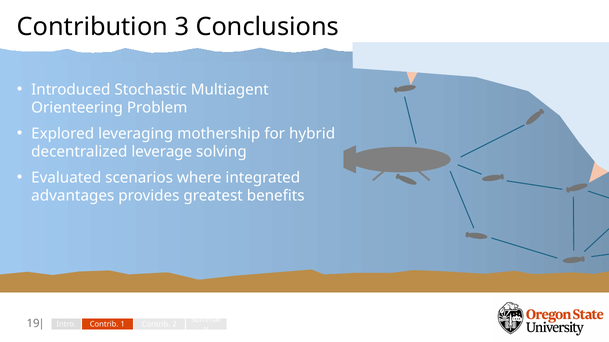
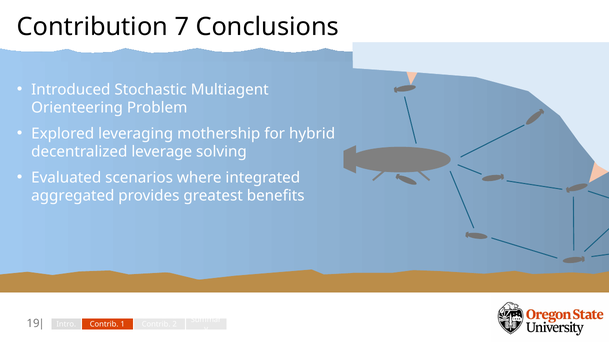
3: 3 -> 7
advantages: advantages -> aggregated
